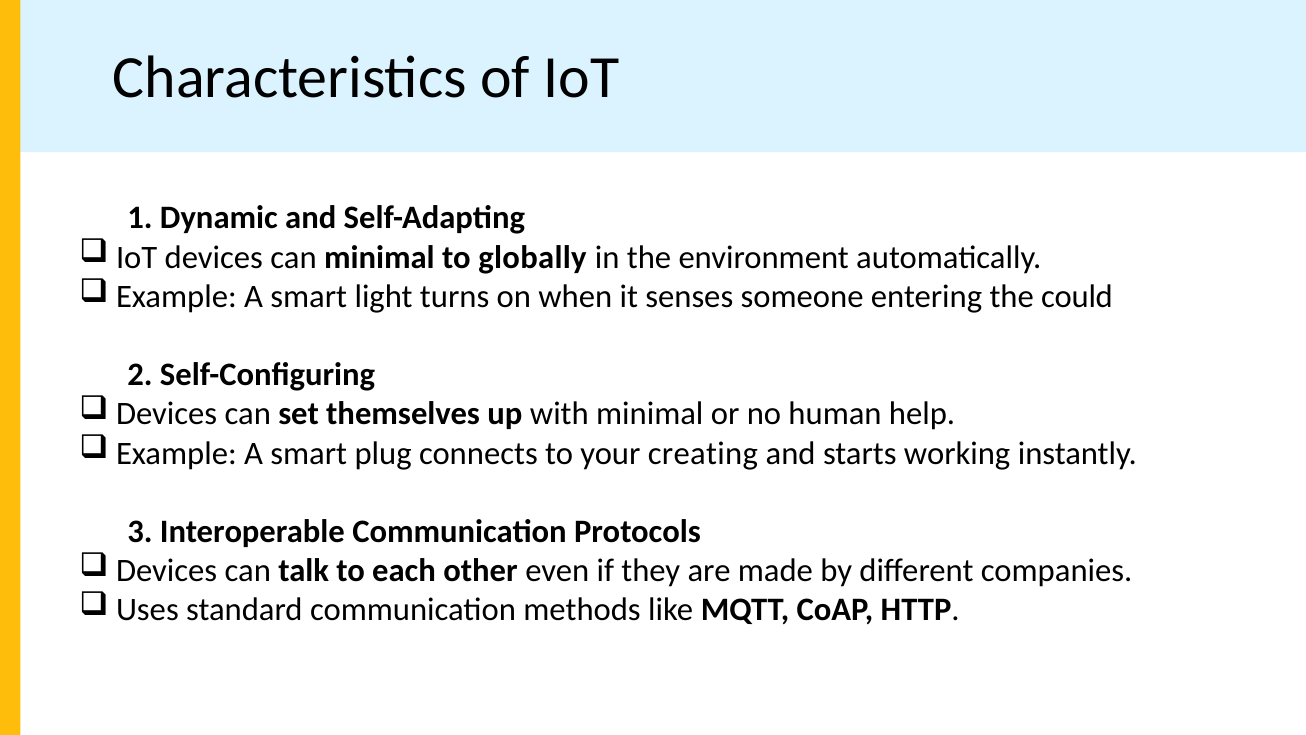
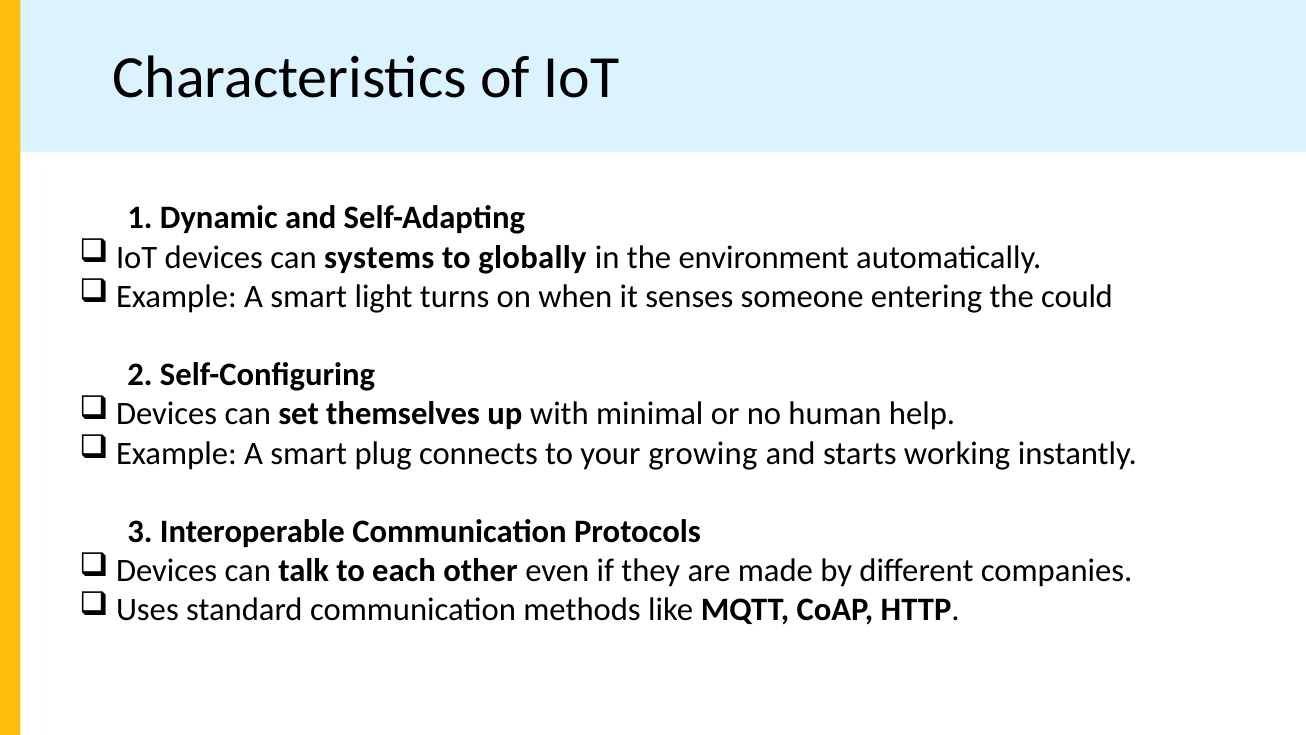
can minimal: minimal -> systems
creating: creating -> growing
